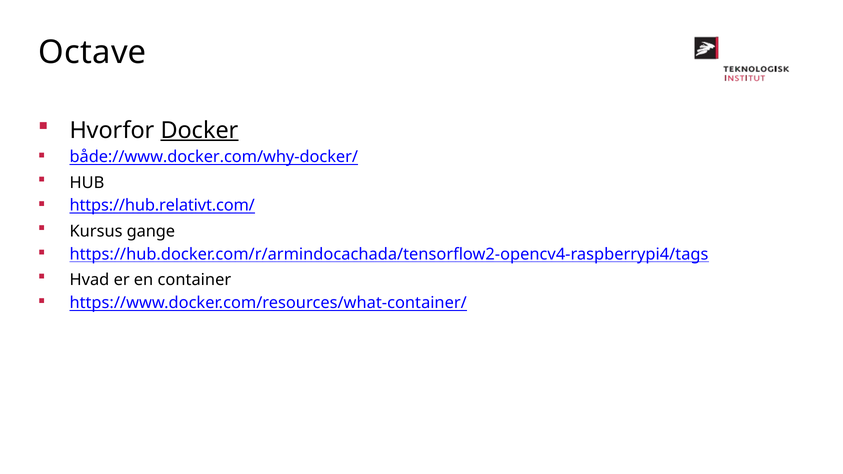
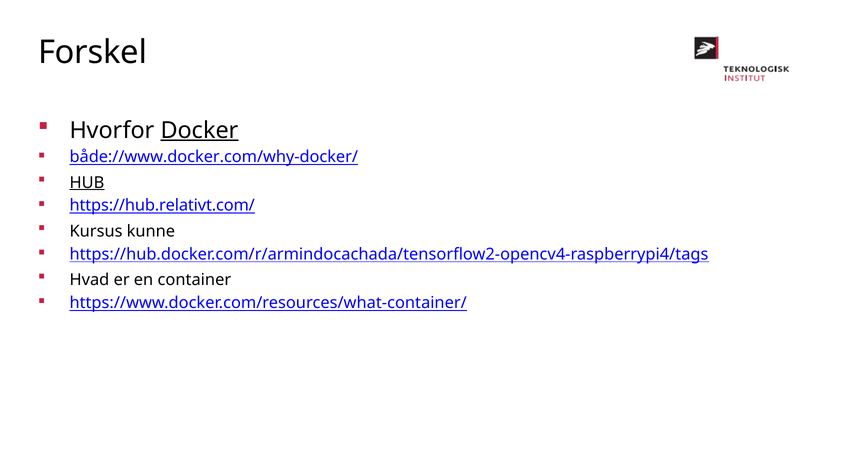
Octave: Octave -> Forskel
HUB underline: none -> present
gange: gange -> kunne
